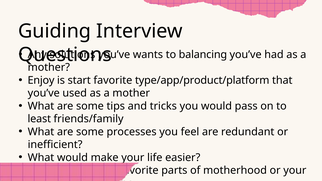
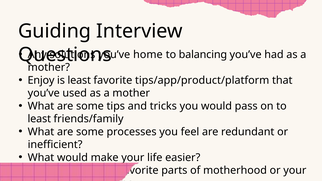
wants: wants -> home
is start: start -> least
type/app/product/platform: type/app/product/platform -> tips/app/product/platform
